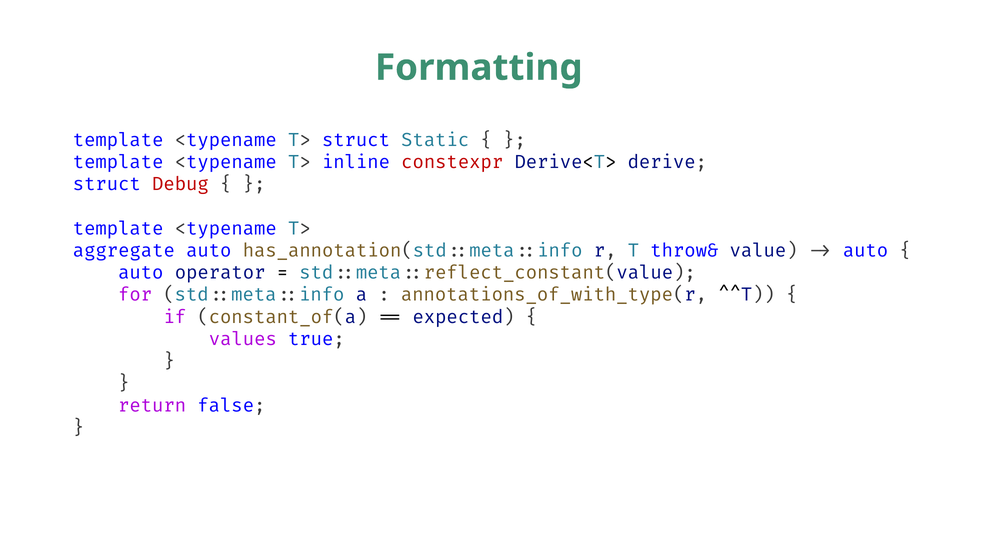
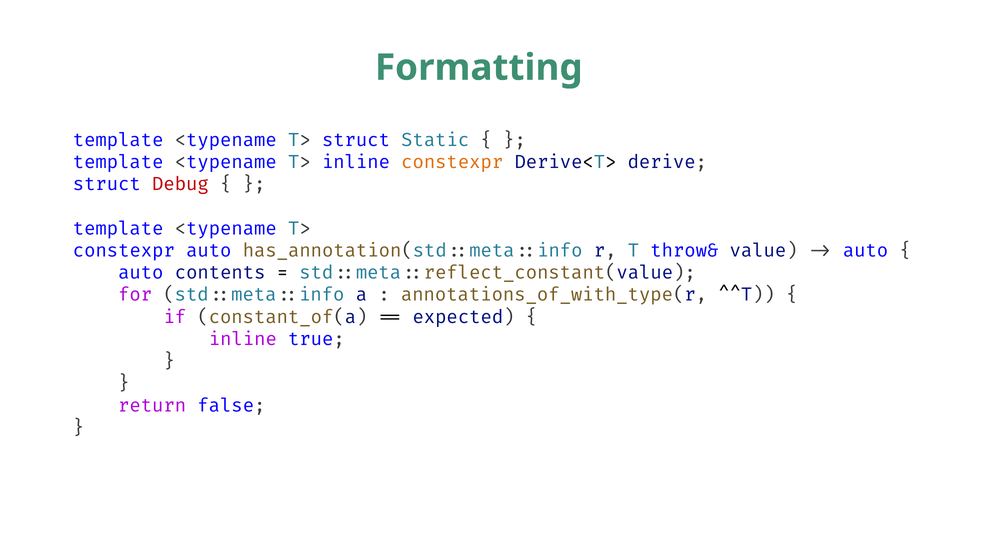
constexpr at (452, 162) colour: red -> orange
aggregate at (124, 251): aggregate -> constexpr
operator: operator -> contents
values at (243, 339): values -> inline
